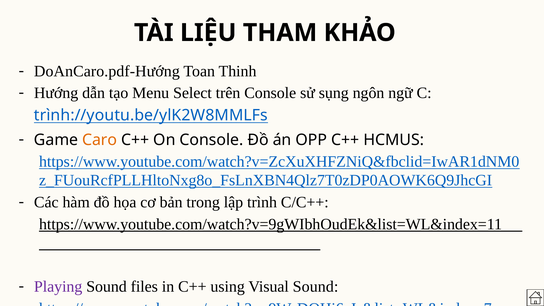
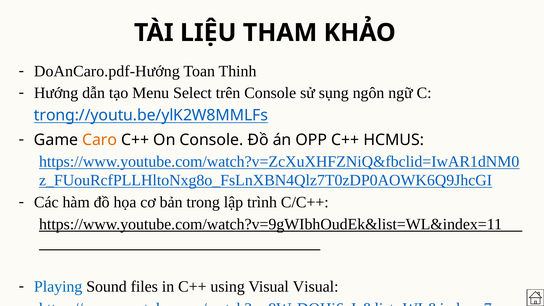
trình://youtu.be/ylK2W8MMLFs: trình://youtu.be/ylK2W8MMLFs -> trong://youtu.be/ylK2W8MMLFs
Playing colour: purple -> blue
Visual Sound: Sound -> Visual
